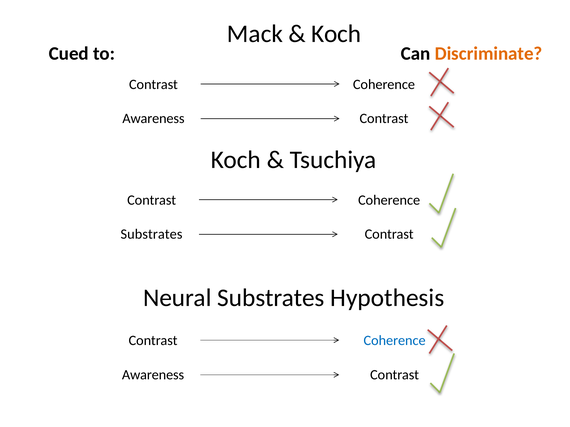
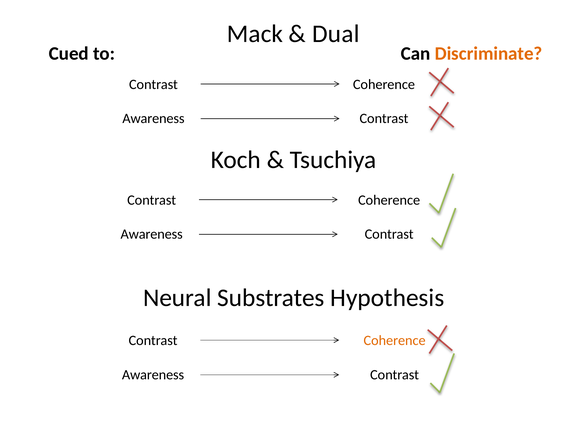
Koch at (336, 34): Koch -> Dual
Substrates at (152, 235): Substrates -> Awareness
Coherence at (395, 341) colour: blue -> orange
